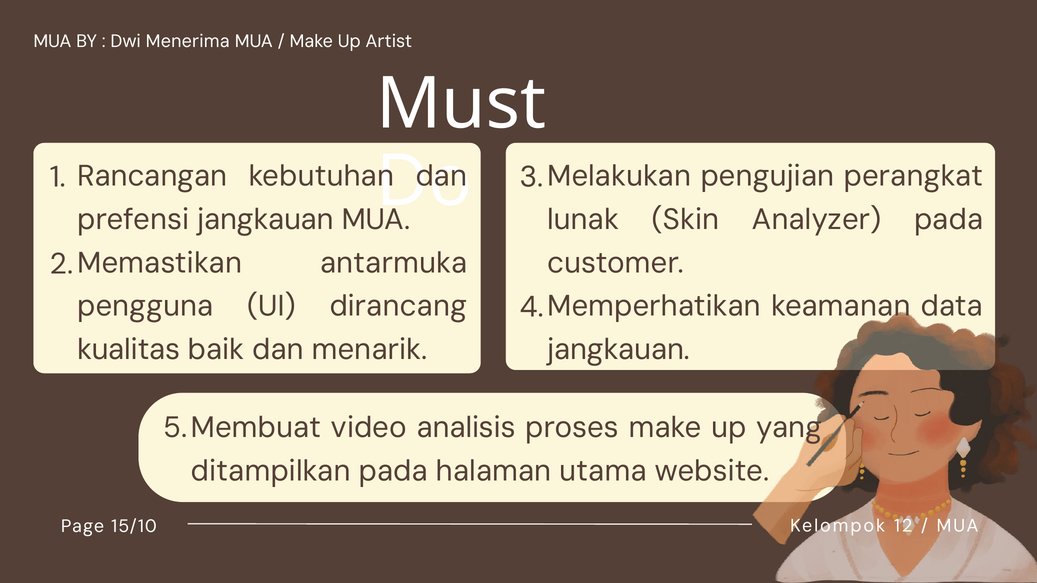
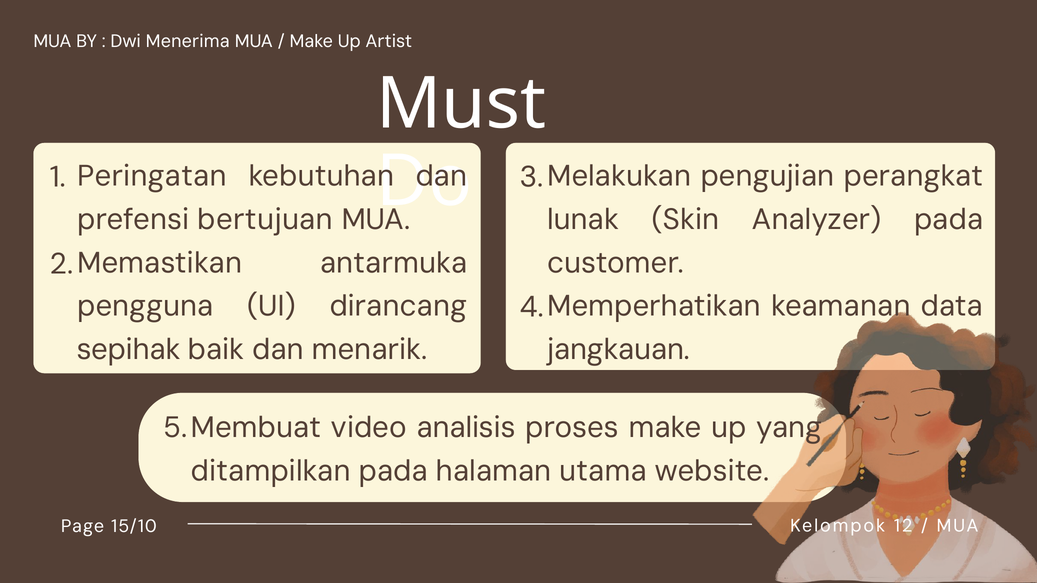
Rancangan: Rancangan -> Peringatan
prefensi jangkauan: jangkauan -> bertujuan
kualitas: kualitas -> sepihak
